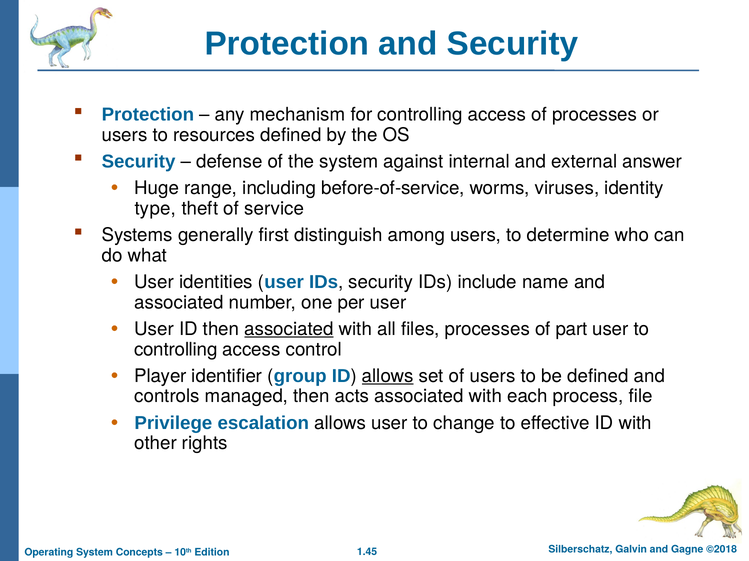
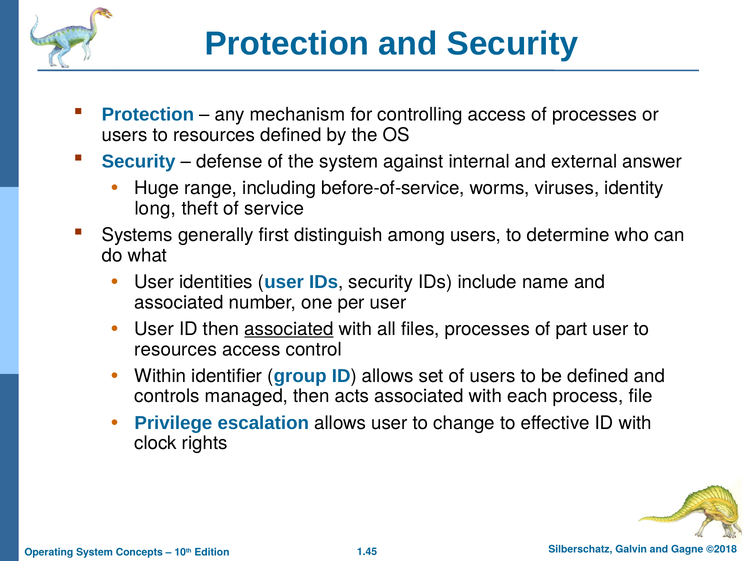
type: type -> long
controlling at (176, 350): controlling -> resources
Player: Player -> Within
allows at (388, 377) underline: present -> none
other: other -> clock
